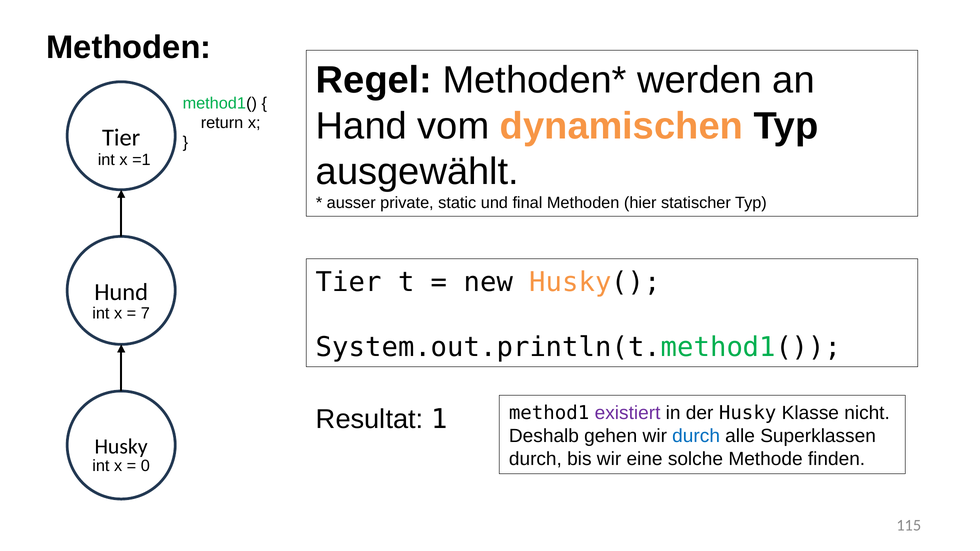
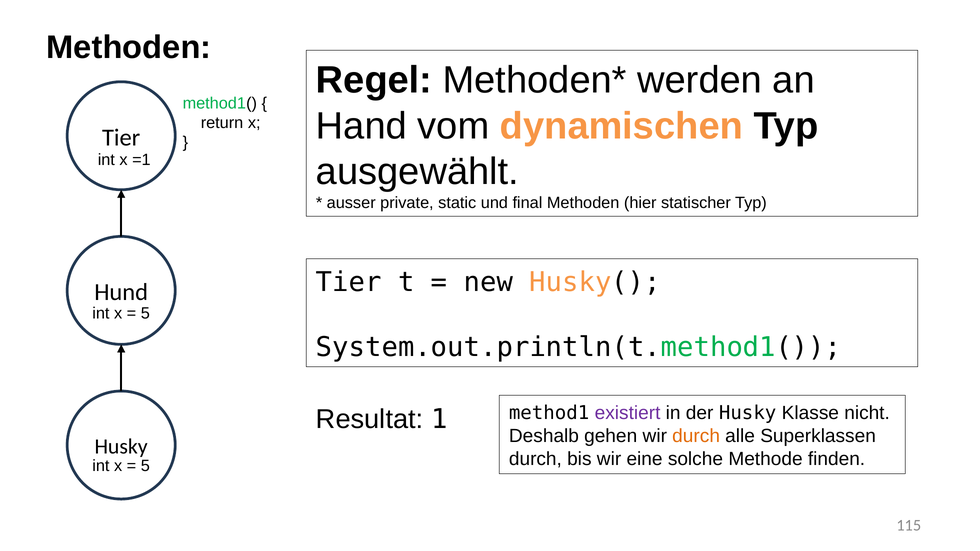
7 at (145, 314): 7 -> 5
durch at (696, 436) colour: blue -> orange
0 at (145, 466): 0 -> 5
